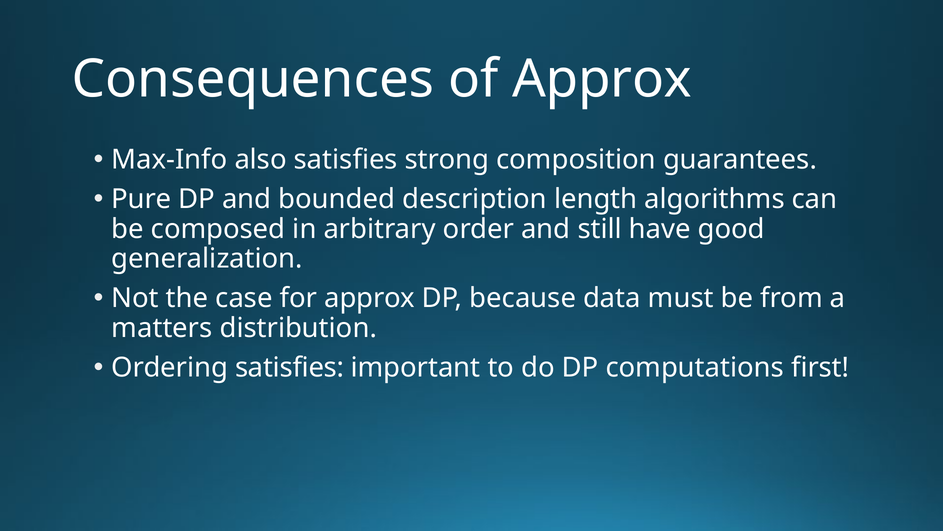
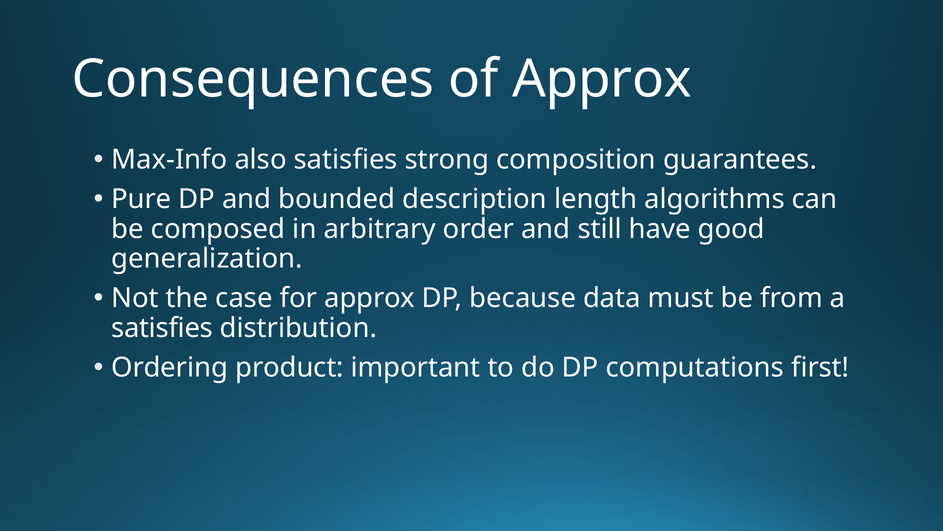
matters at (162, 328): matters -> satisfies
Ordering satisfies: satisfies -> product
